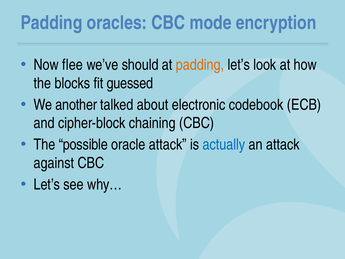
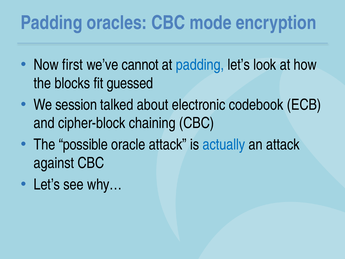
flee: flee -> first
should: should -> cannot
padding at (200, 65) colour: orange -> blue
another: another -> session
